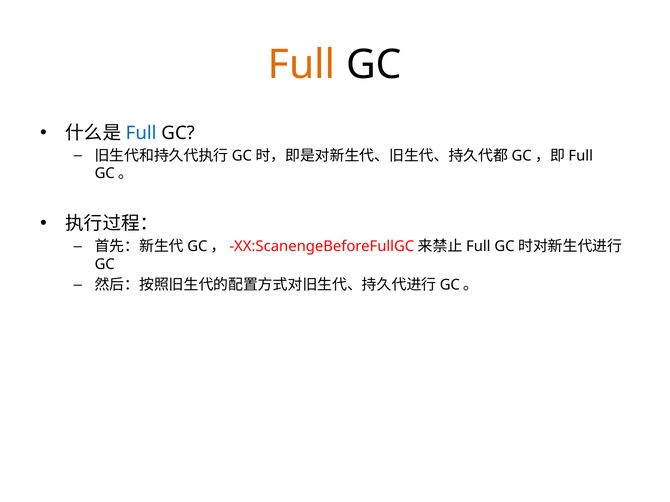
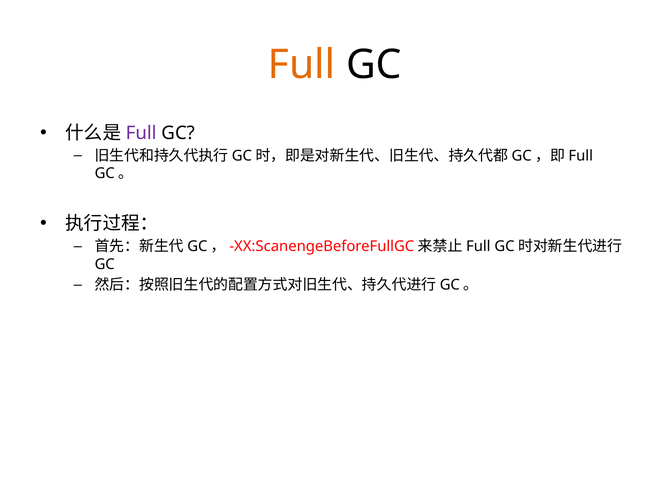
Full at (141, 133) colour: blue -> purple
